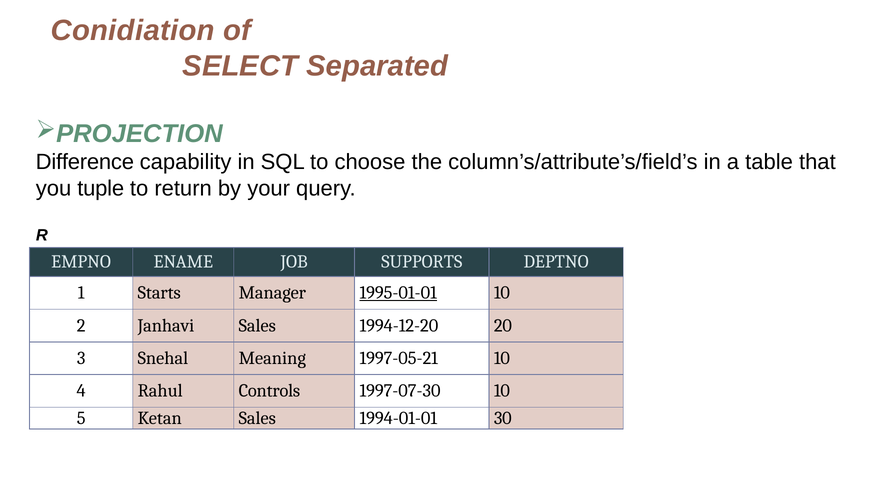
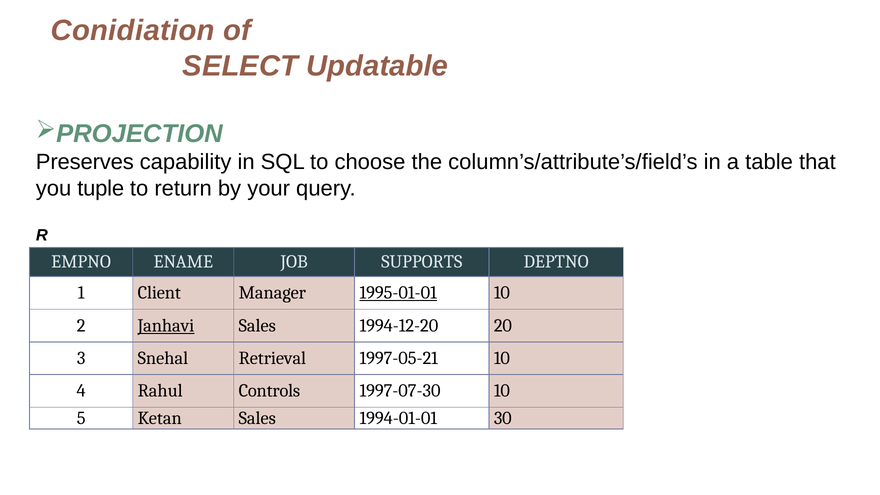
Separated: Separated -> Updatable
Difference: Difference -> Preserves
Starts: Starts -> Client
Janhavi underline: none -> present
Meaning: Meaning -> Retrieval
